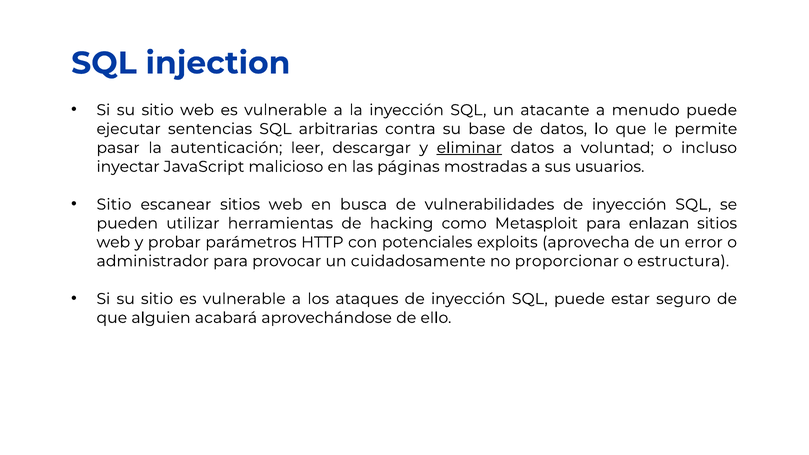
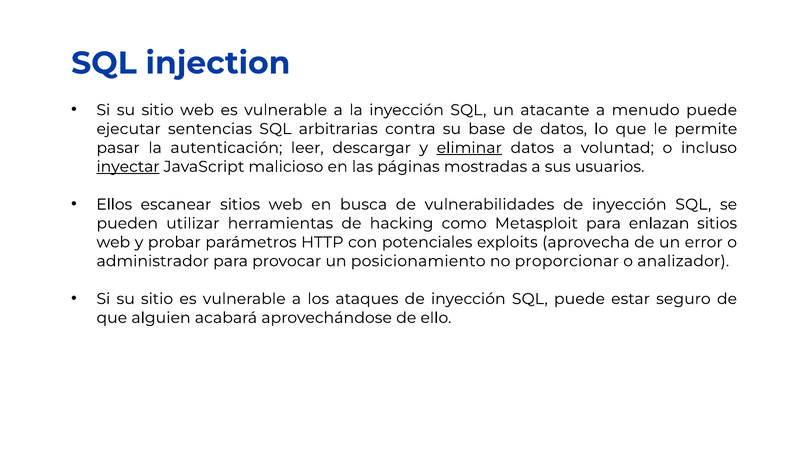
inyectar underline: none -> present
Sitio at (114, 204): Sitio -> Ellos
cuidadosamente: cuidadosamente -> posicionamiento
estructura: estructura -> analizador
